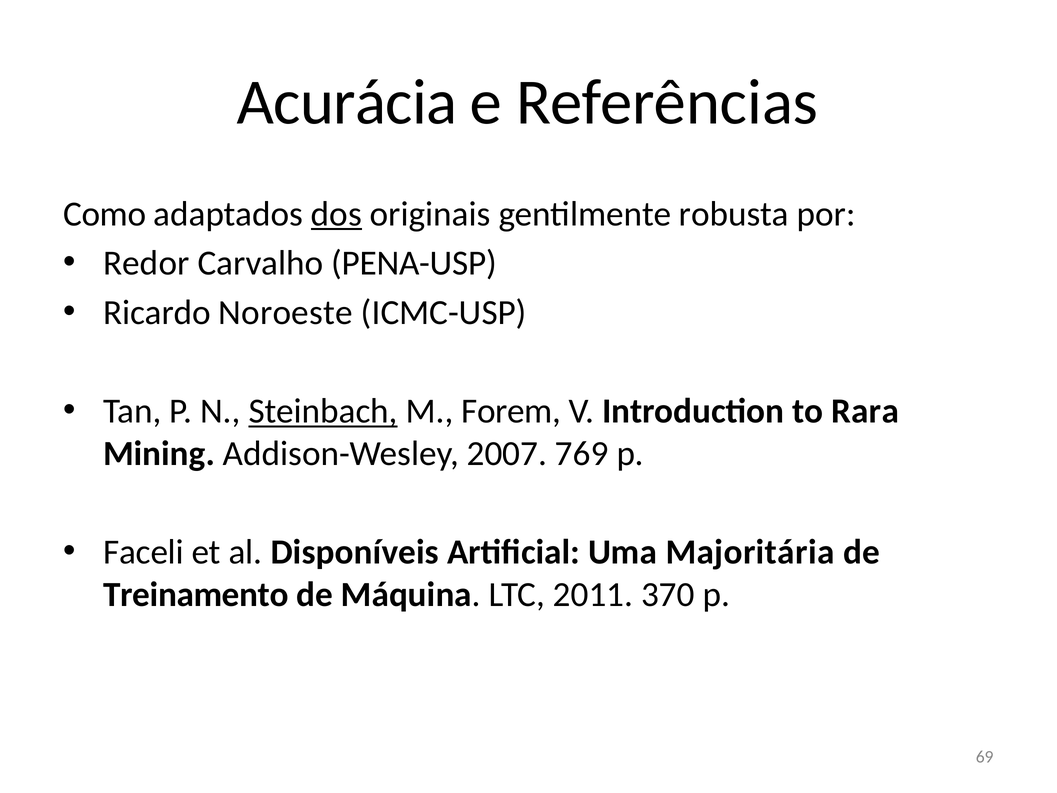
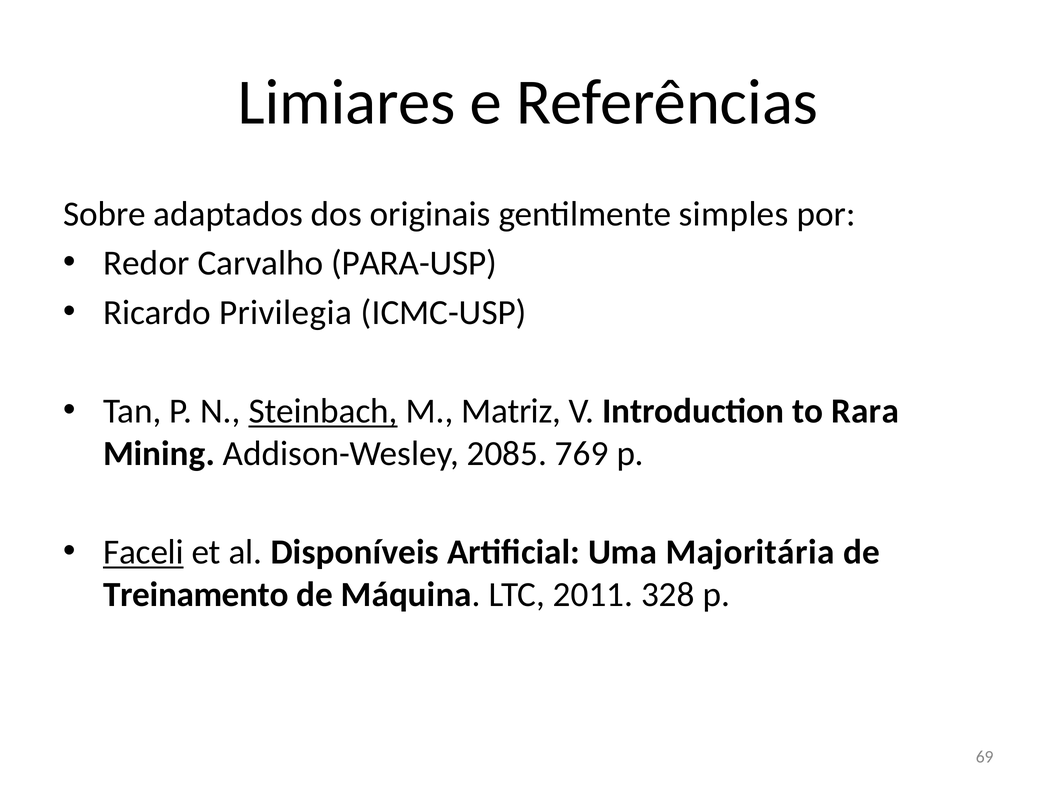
Acurácia: Acurácia -> Limiares
Como: Como -> Sobre
dos underline: present -> none
robusta: robusta -> simples
PENA-USP: PENA-USP -> PARA-USP
Noroeste: Noroeste -> Privilegia
Forem: Forem -> Matriz
2007: 2007 -> 2085
Faceli underline: none -> present
370: 370 -> 328
